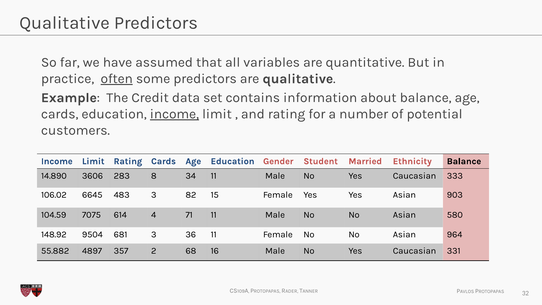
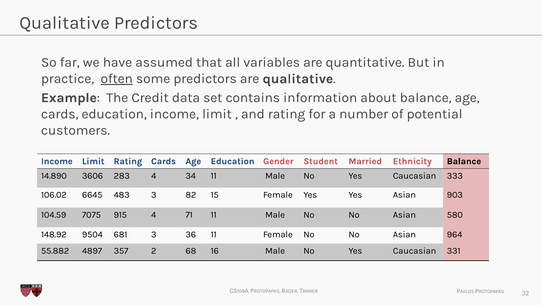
income at (174, 114) underline: present -> none
283 8: 8 -> 4
614: 614 -> 915
